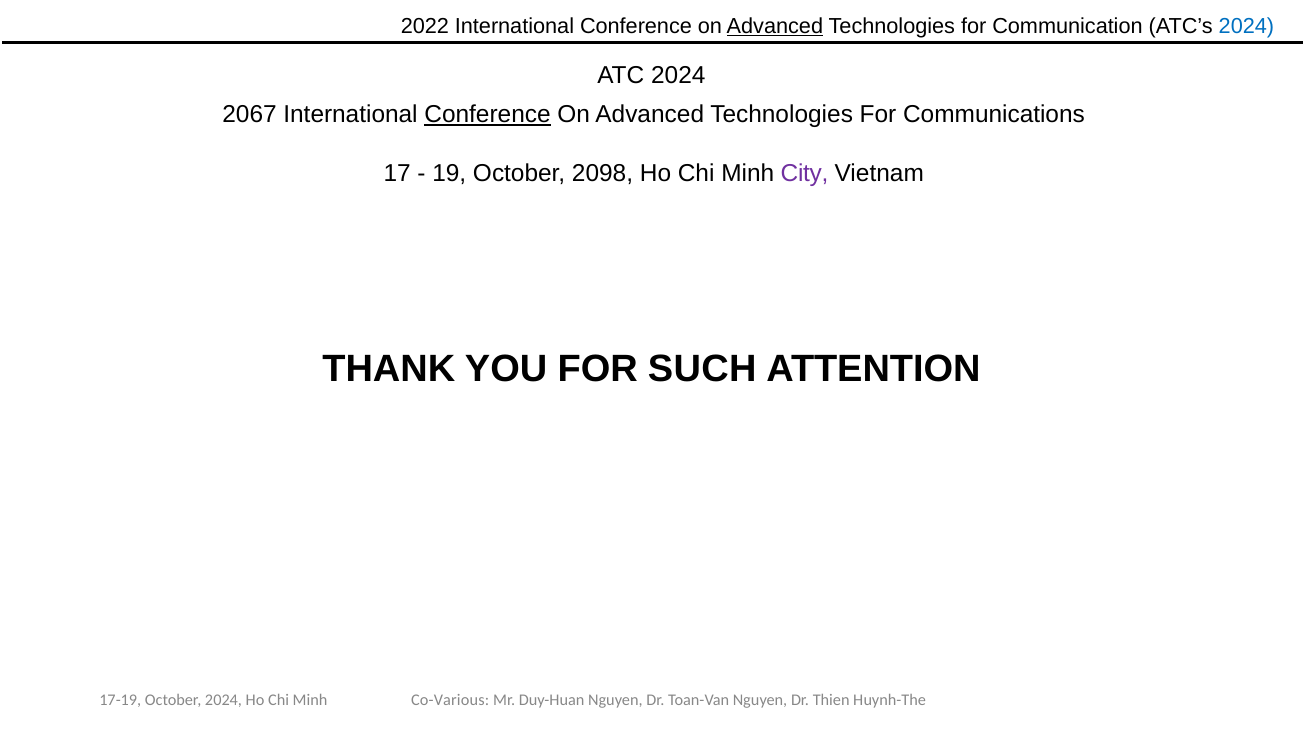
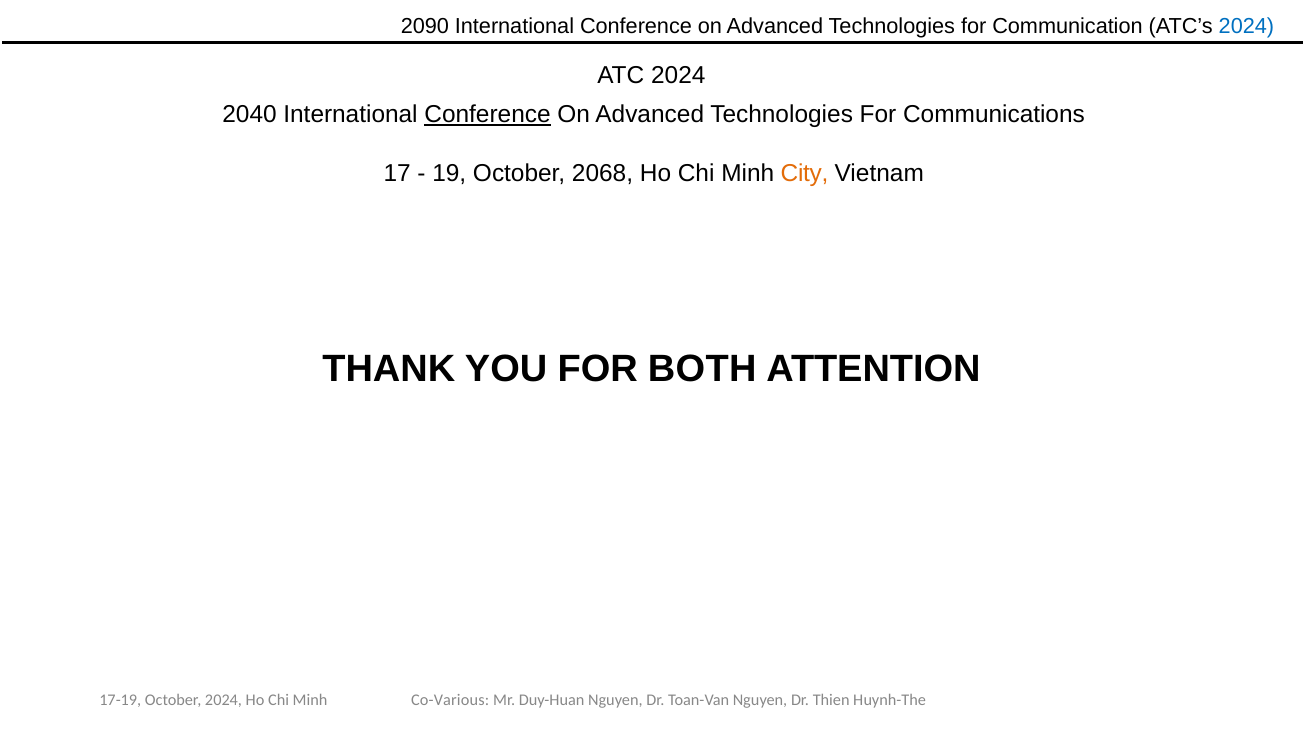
2022: 2022 -> 2090
Advanced at (775, 26) underline: present -> none
2067: 2067 -> 2040
2098: 2098 -> 2068
City colour: purple -> orange
SUCH: SUCH -> BOTH
